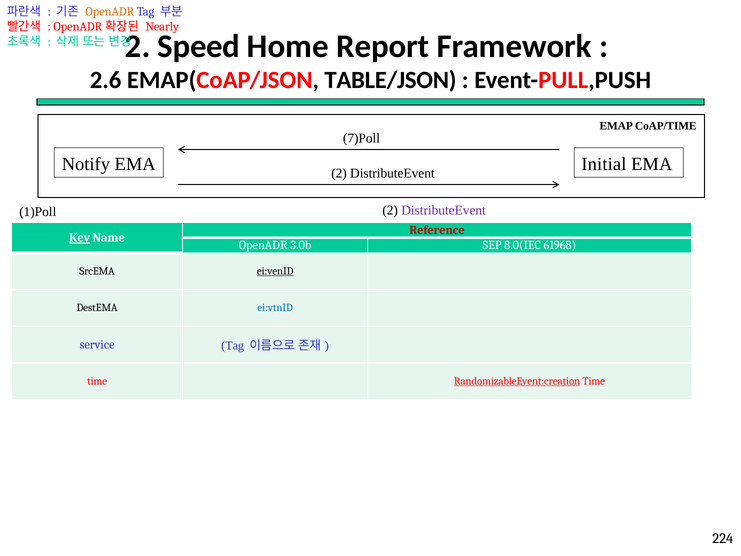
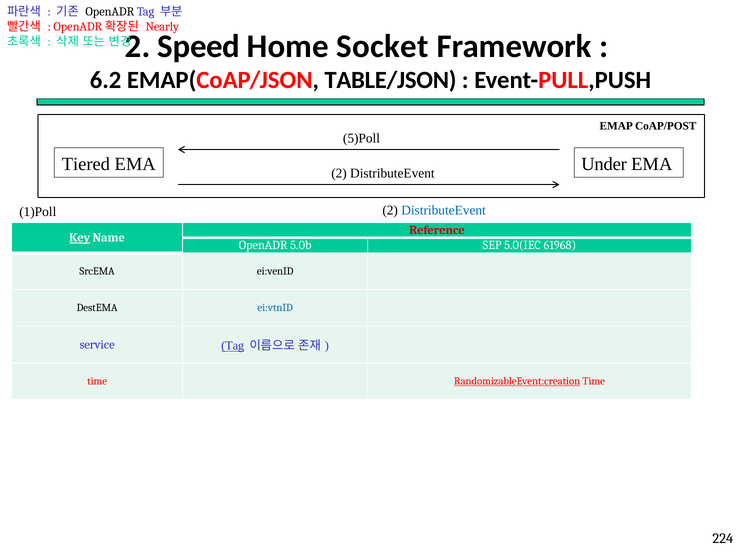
OpenADR at (110, 12) colour: orange -> black
Report: Report -> Socket
2.6: 2.6 -> 6.2
CoAP/TIME: CoAP/TIME -> CoAP/POST
7)Poll: 7)Poll -> 5)Poll
Notify: Notify -> Tiered
Initial: Initial -> Under
DistributeEvent at (444, 210) colour: purple -> blue
3.0b: 3.0b -> 5.0b
8.0(IEC: 8.0(IEC -> 5.0(IEC
ei:venID underline: present -> none
Tag at (233, 346) underline: none -> present
